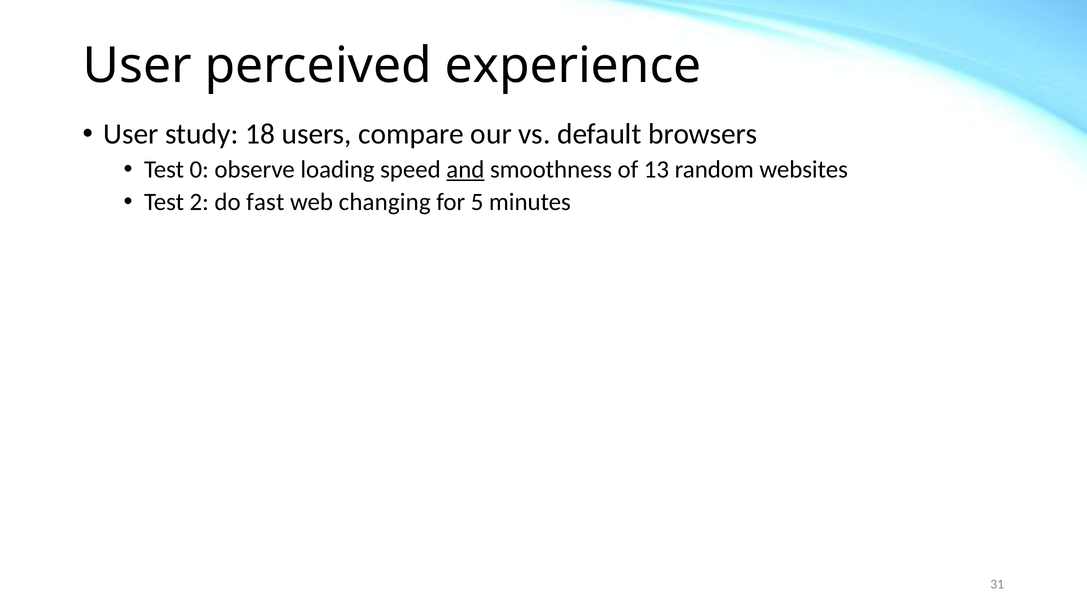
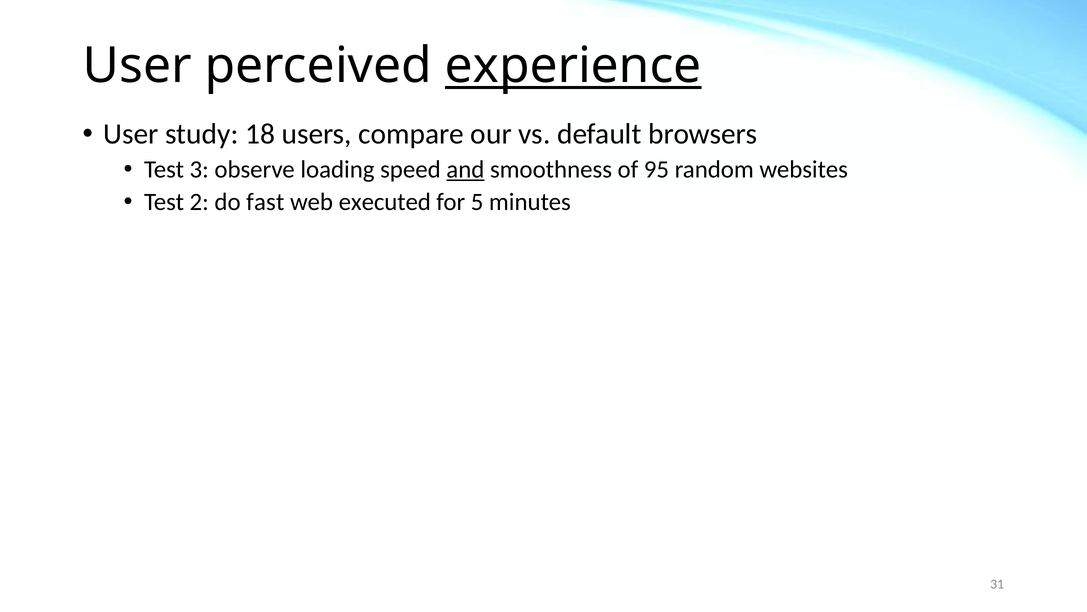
experience underline: none -> present
0: 0 -> 3
13: 13 -> 95
changing: changing -> executed
